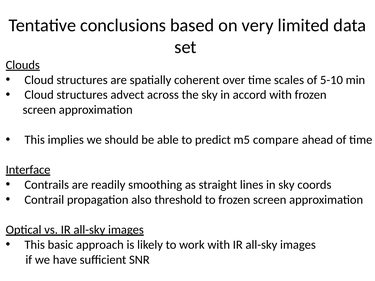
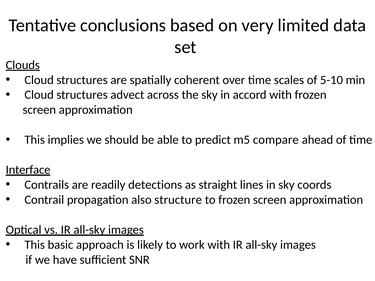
smoothing: smoothing -> detections
threshold: threshold -> structure
